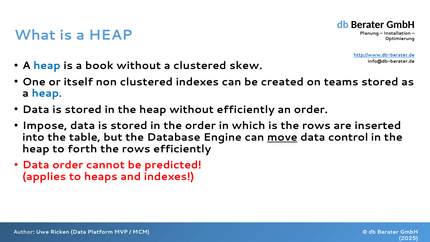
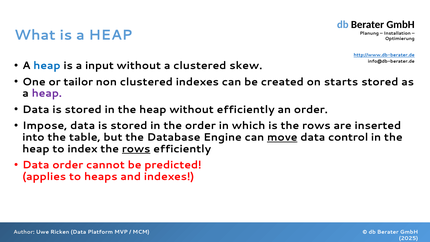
book: book -> input
itself: itself -> tailor
teams: teams -> starts
heap at (47, 93) colour: blue -> purple
forth: forth -> index
rows at (136, 149) underline: none -> present
